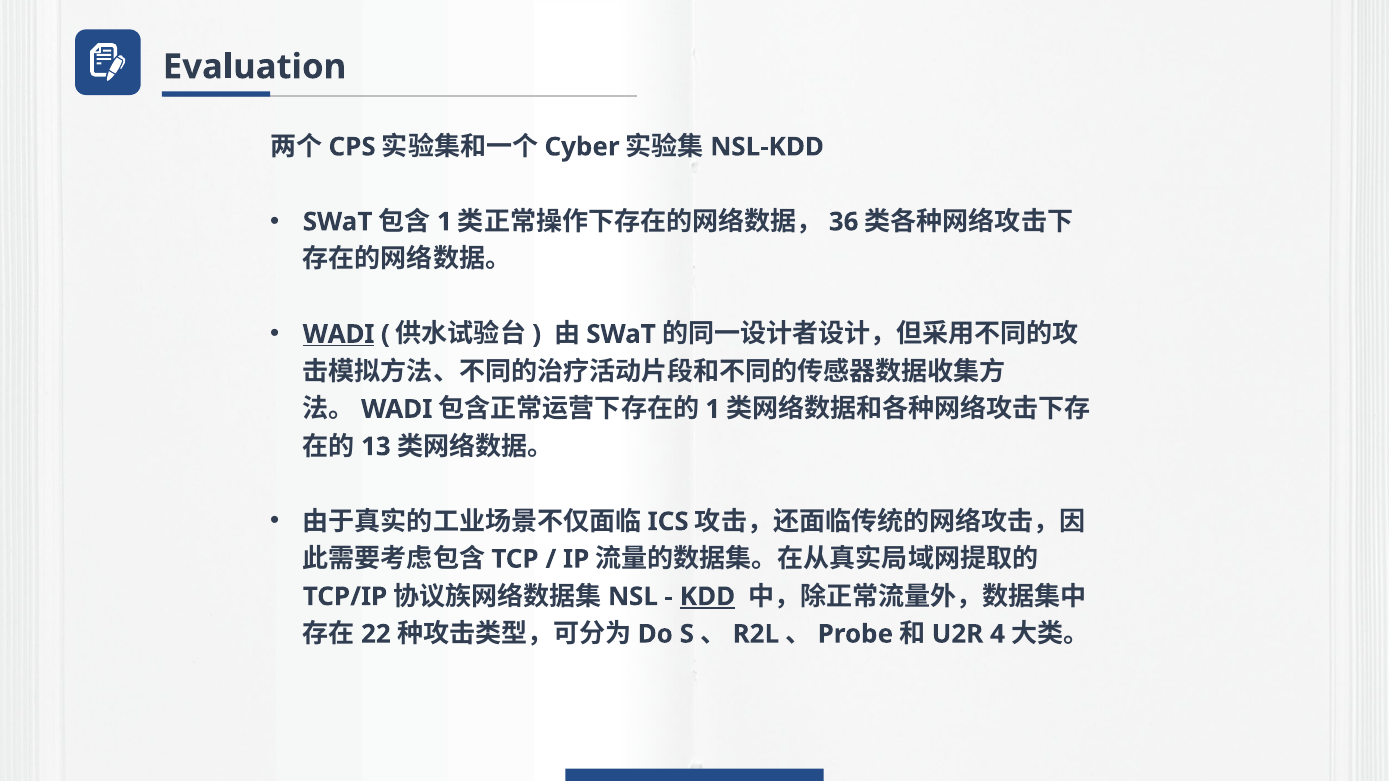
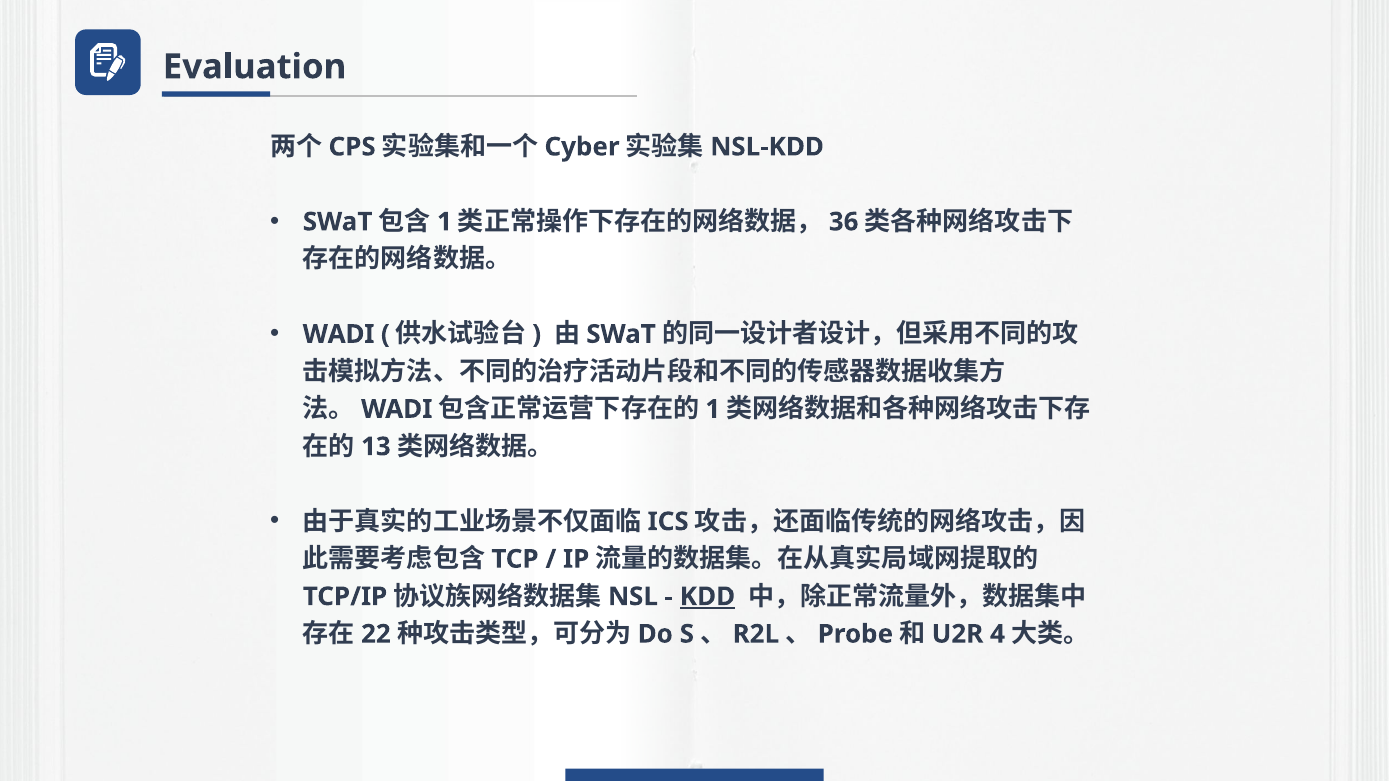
WADI at (339, 334) underline: present -> none
